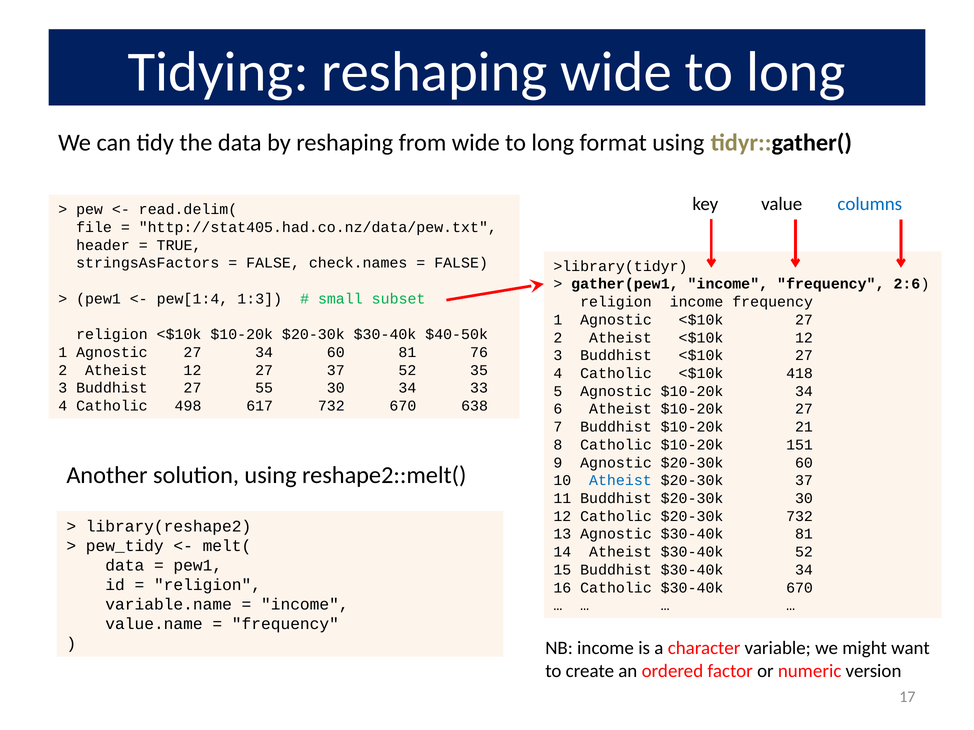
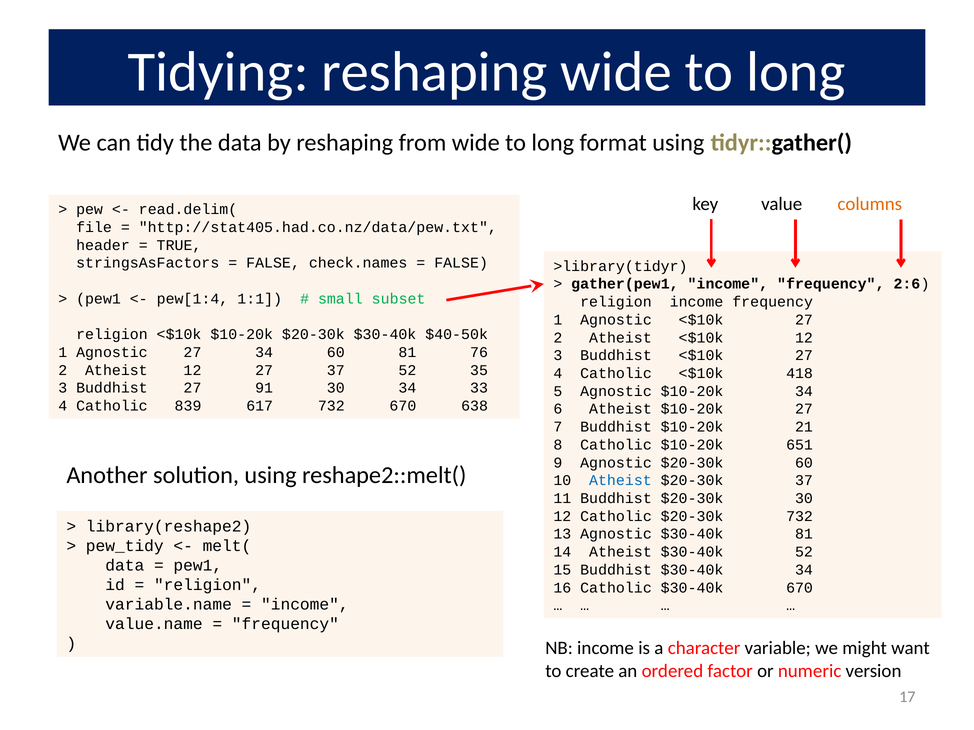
columns colour: blue -> orange
1:3: 1:3 -> 1:1
55: 55 -> 91
498: 498 -> 839
151: 151 -> 651
